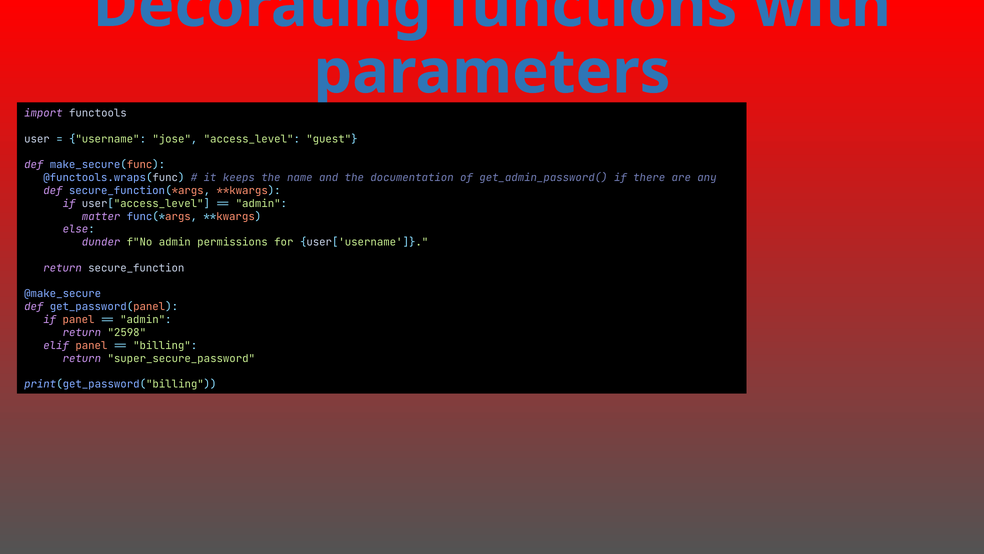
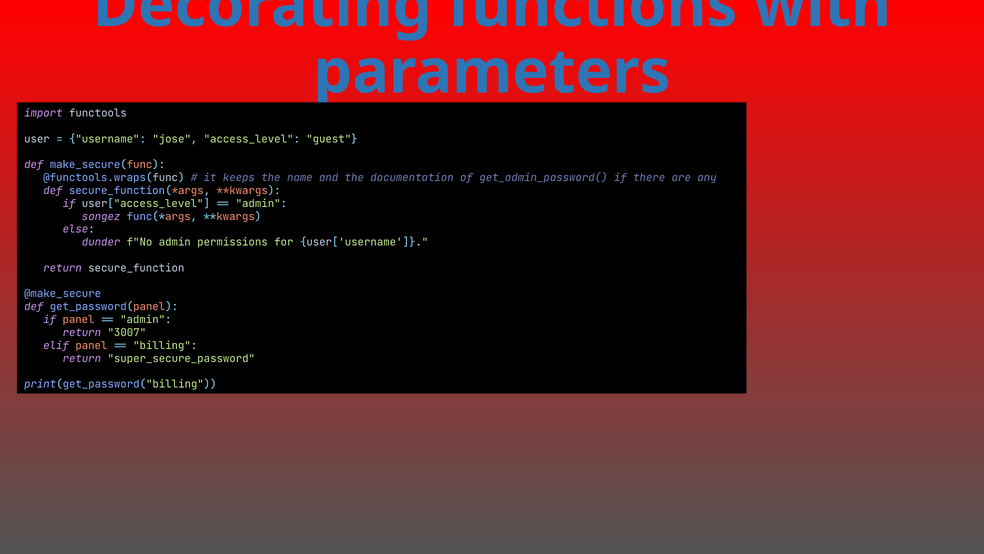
matter: matter -> songez
2598: 2598 -> 3007
